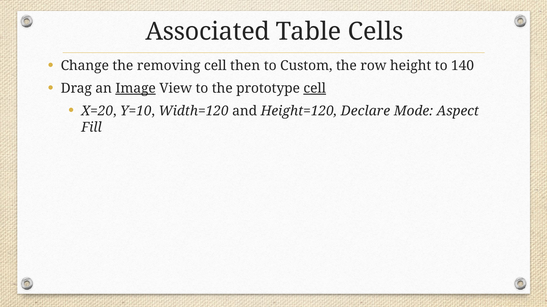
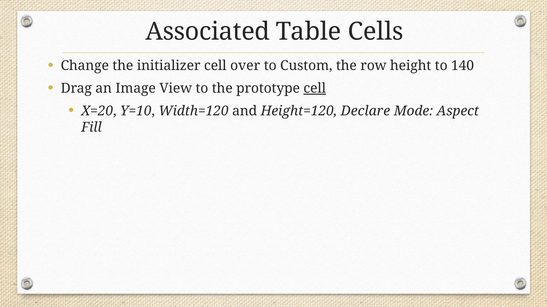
removing: removing -> initializer
then: then -> over
Image underline: present -> none
